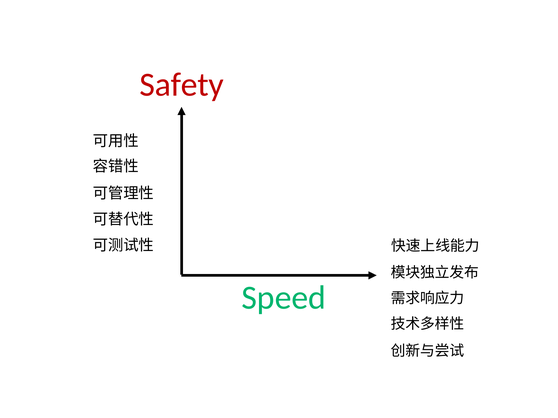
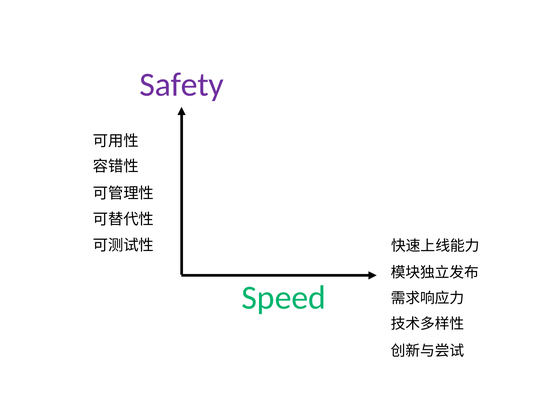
Safety colour: red -> purple
